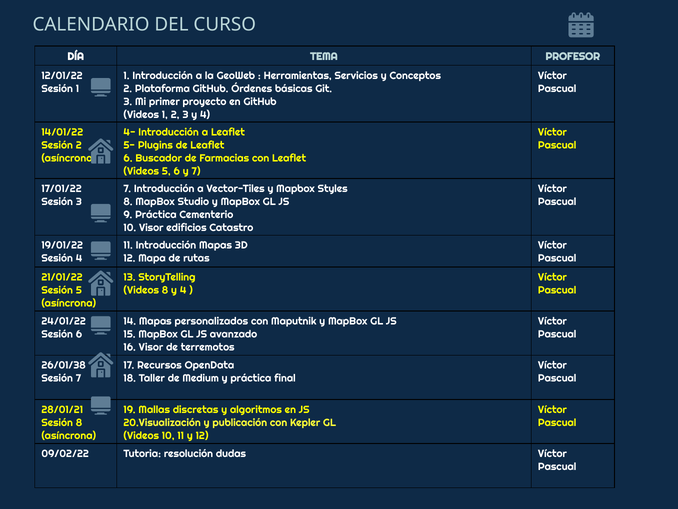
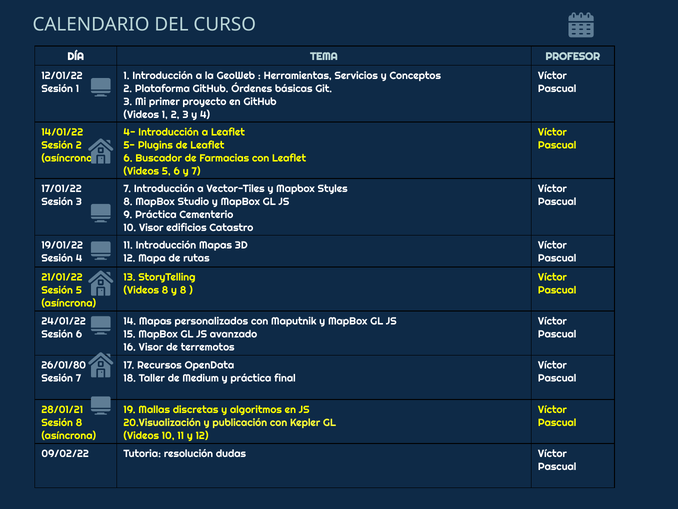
8 y 4: 4 -> 8
26/01/38: 26/01/38 -> 26/01/80
